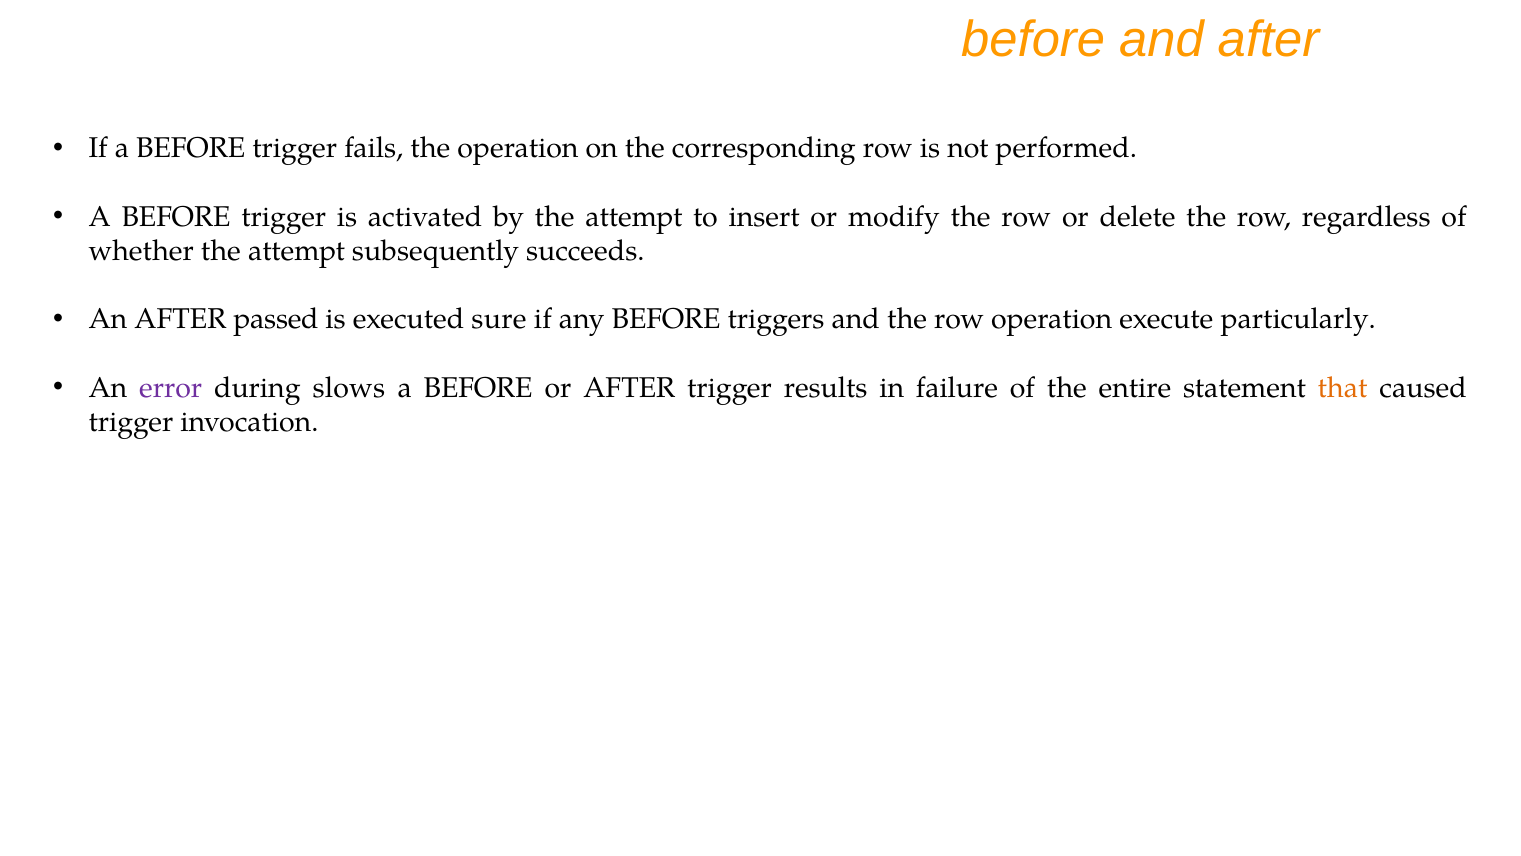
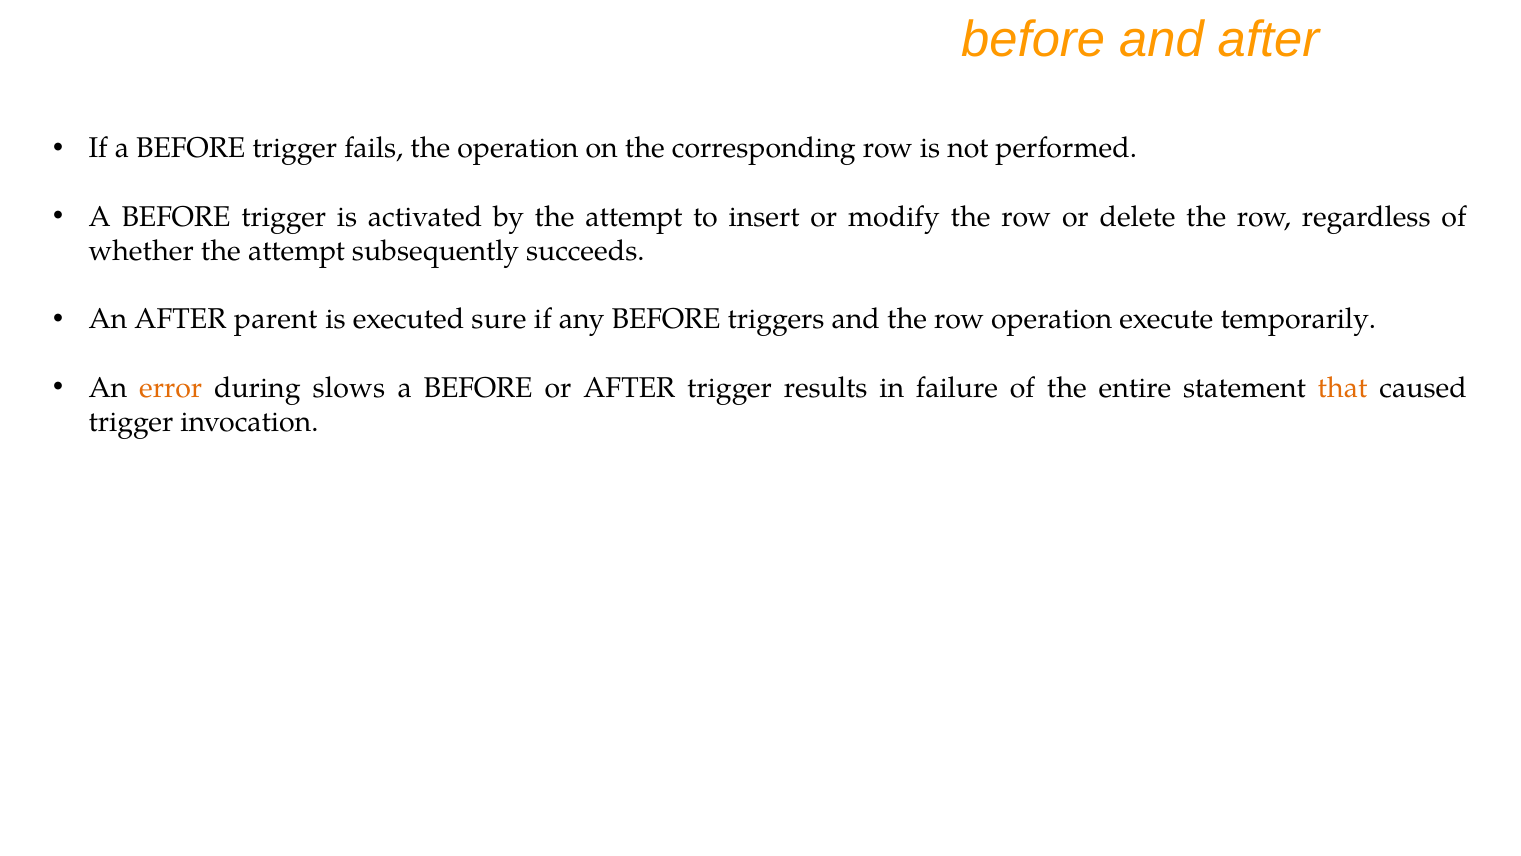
passed: passed -> parent
particularly: particularly -> temporarily
error colour: purple -> orange
